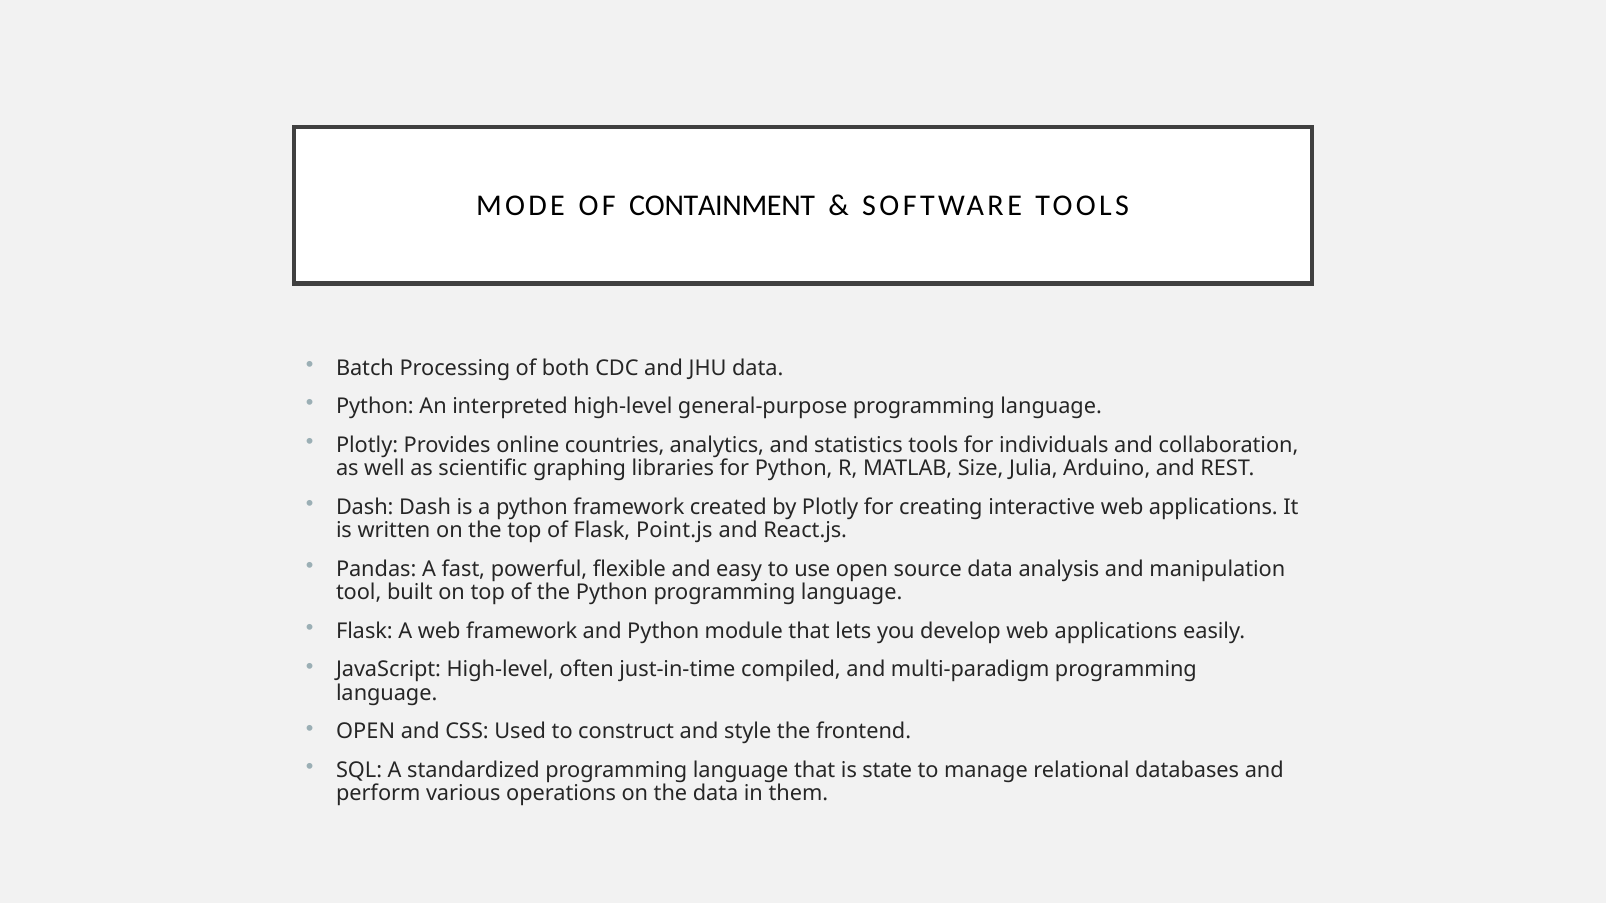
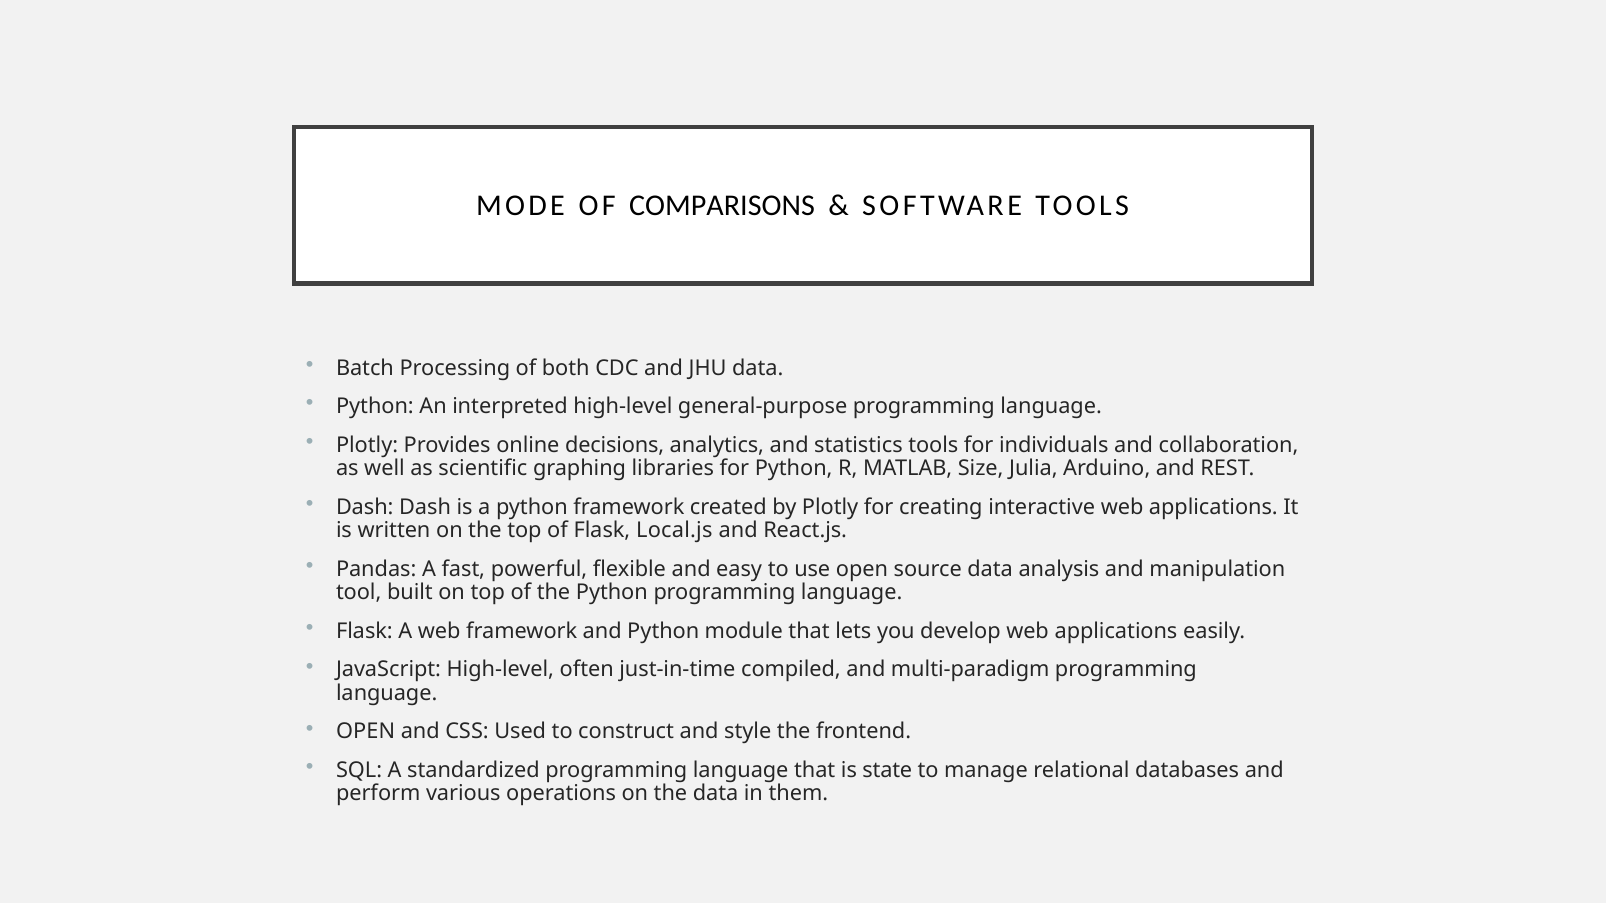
CONTAINMENT: CONTAINMENT -> COMPARISONS
countries: countries -> decisions
Point.js: Point.js -> Local.js
